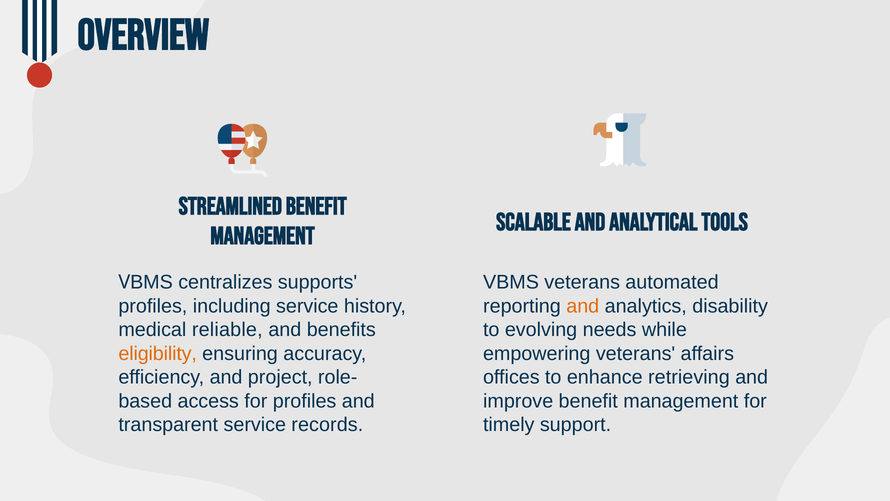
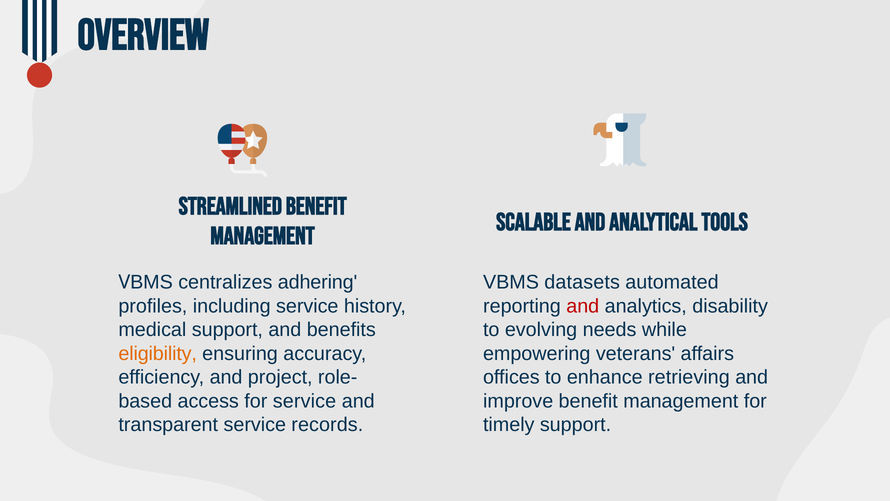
VBMS veterans: veterans -> datasets
supports: supports -> adhering
and at (583, 306) colour: orange -> red
medical reliable: reliable -> support
for profiles: profiles -> service
